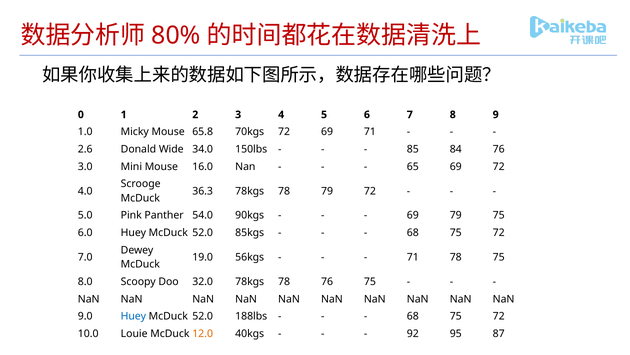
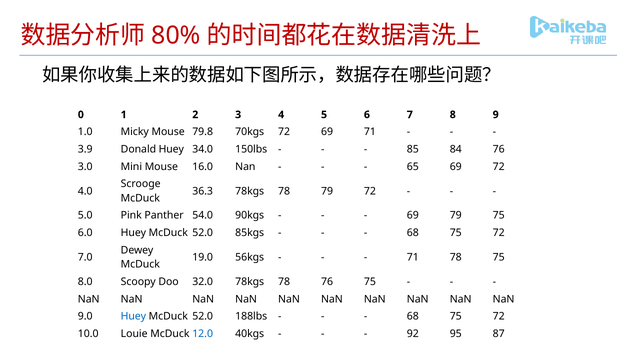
65.8: 65.8 -> 79.8
2.6: 2.6 -> 3.9
Donald Wide: Wide -> Huey
12.0 colour: orange -> blue
